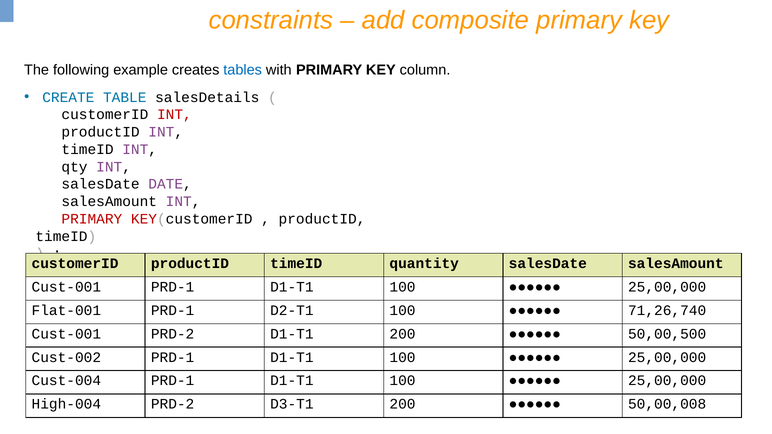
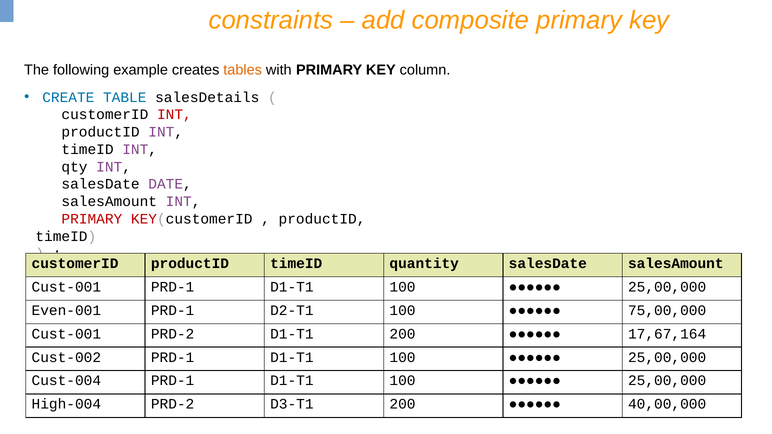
tables colour: blue -> orange
Flat-001: Flat-001 -> Even-001
71,26,740: 71,26,740 -> 75,00,000
50,00,500: 50,00,500 -> 17,67,164
50,00,008: 50,00,008 -> 40,00,000
